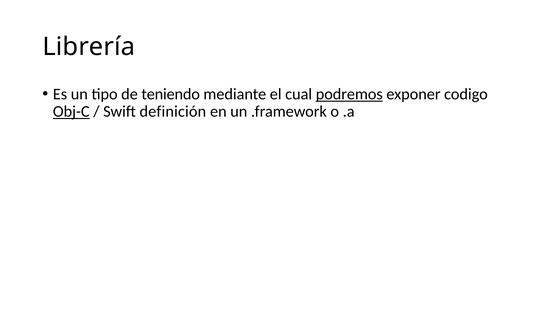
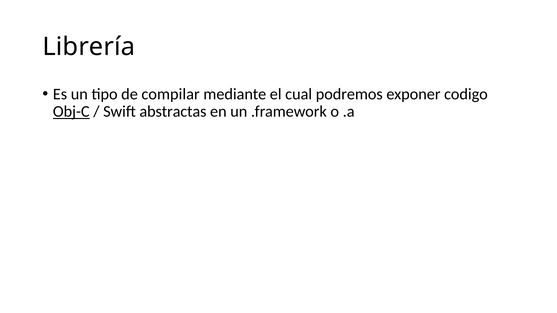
teniendo: teniendo -> compilar
podremos underline: present -> none
definición: definición -> abstractas
